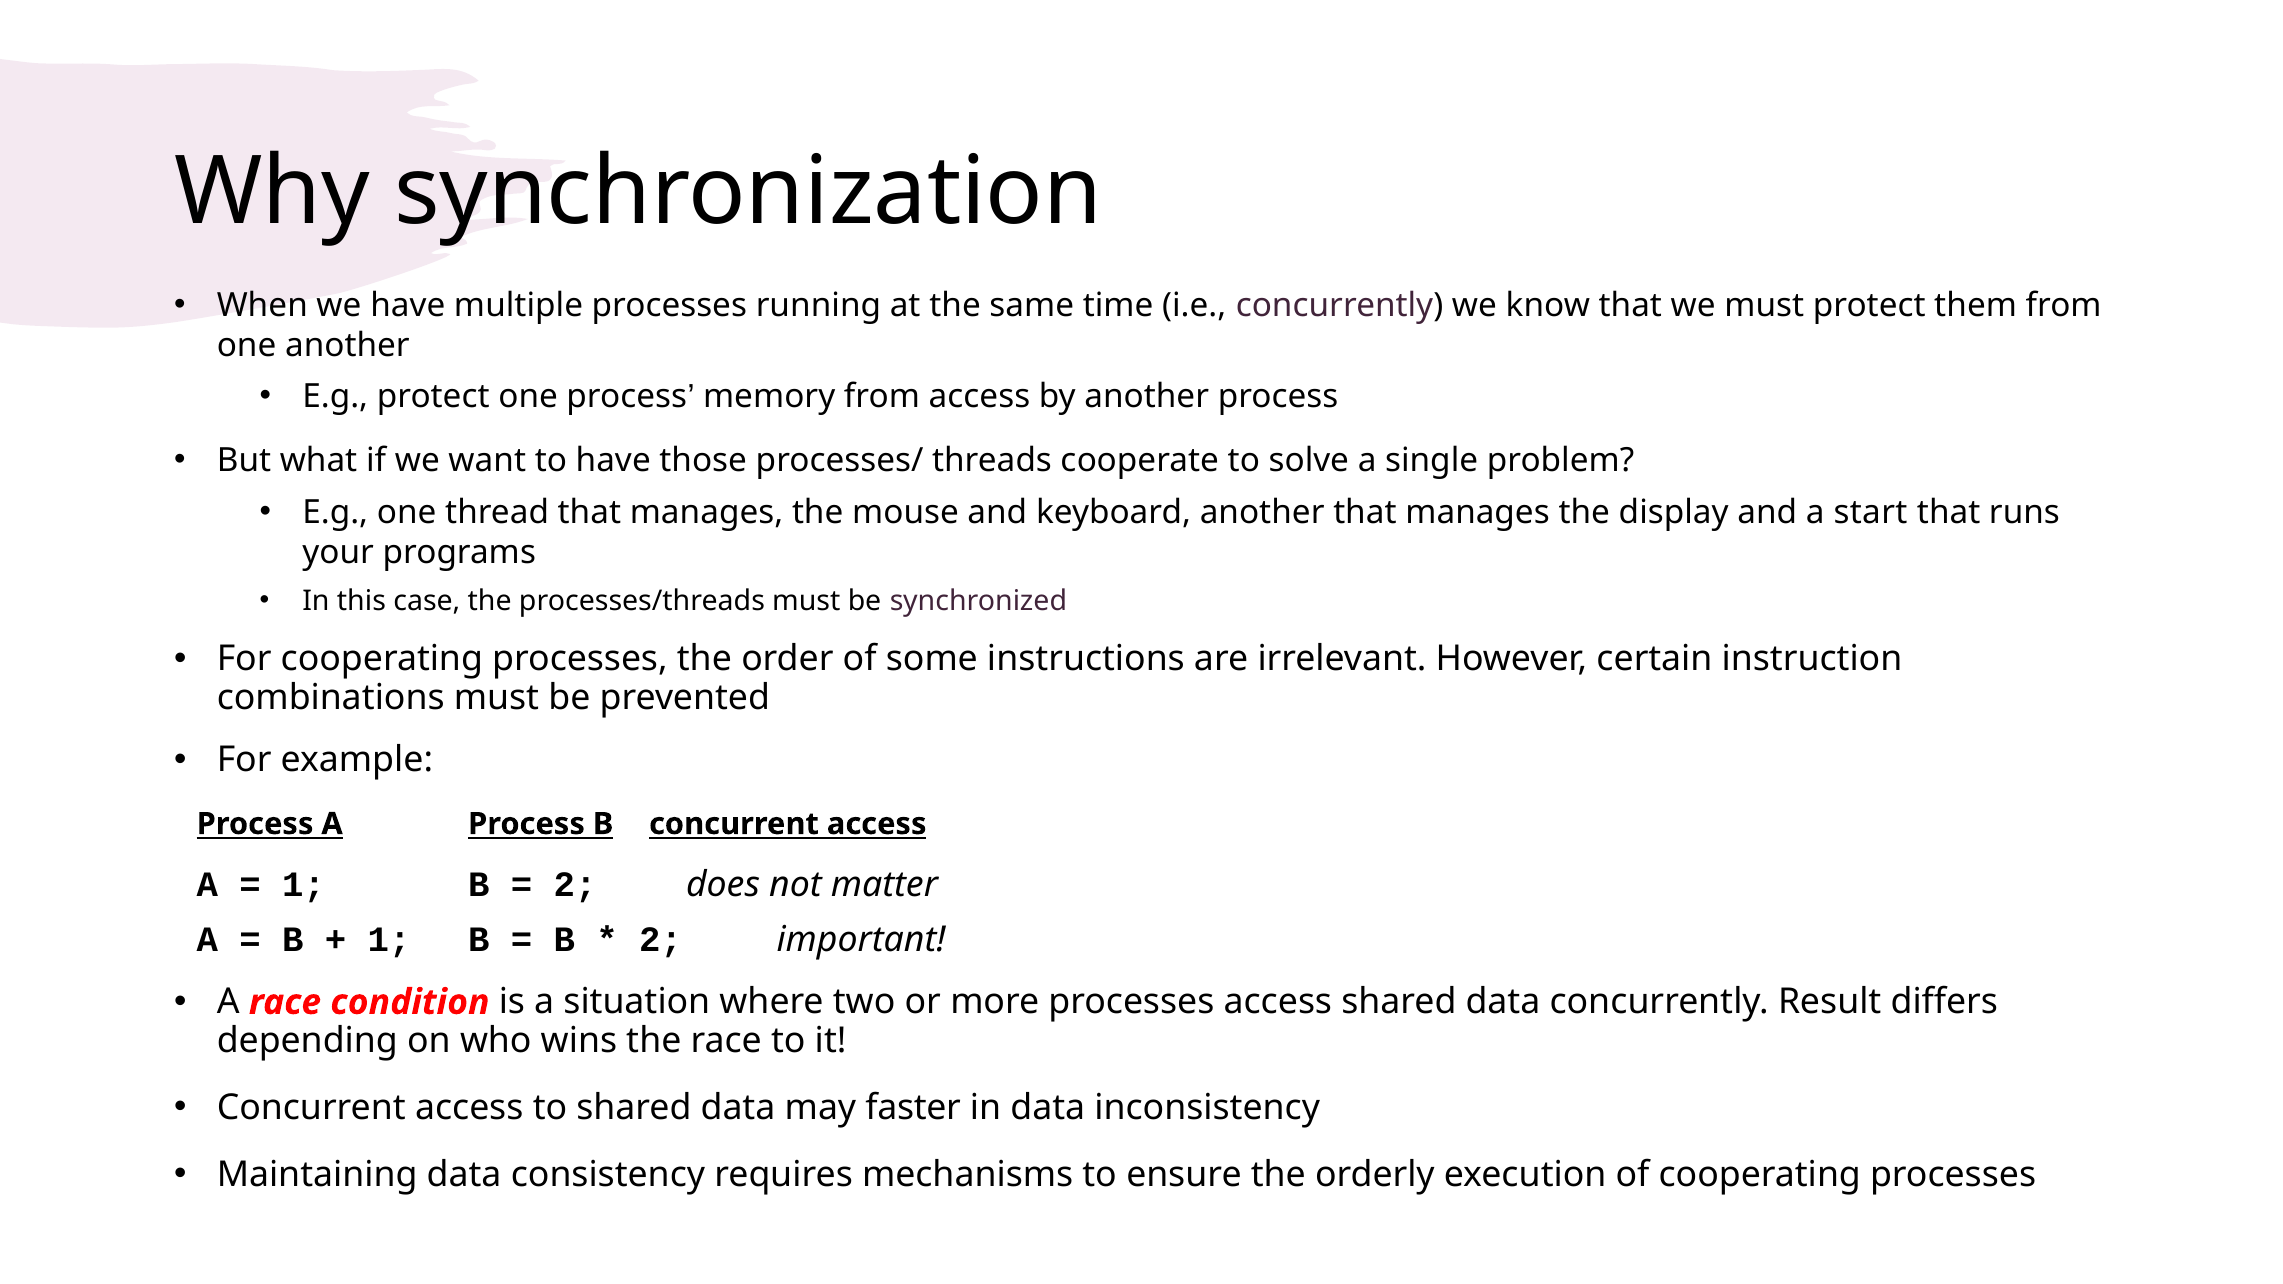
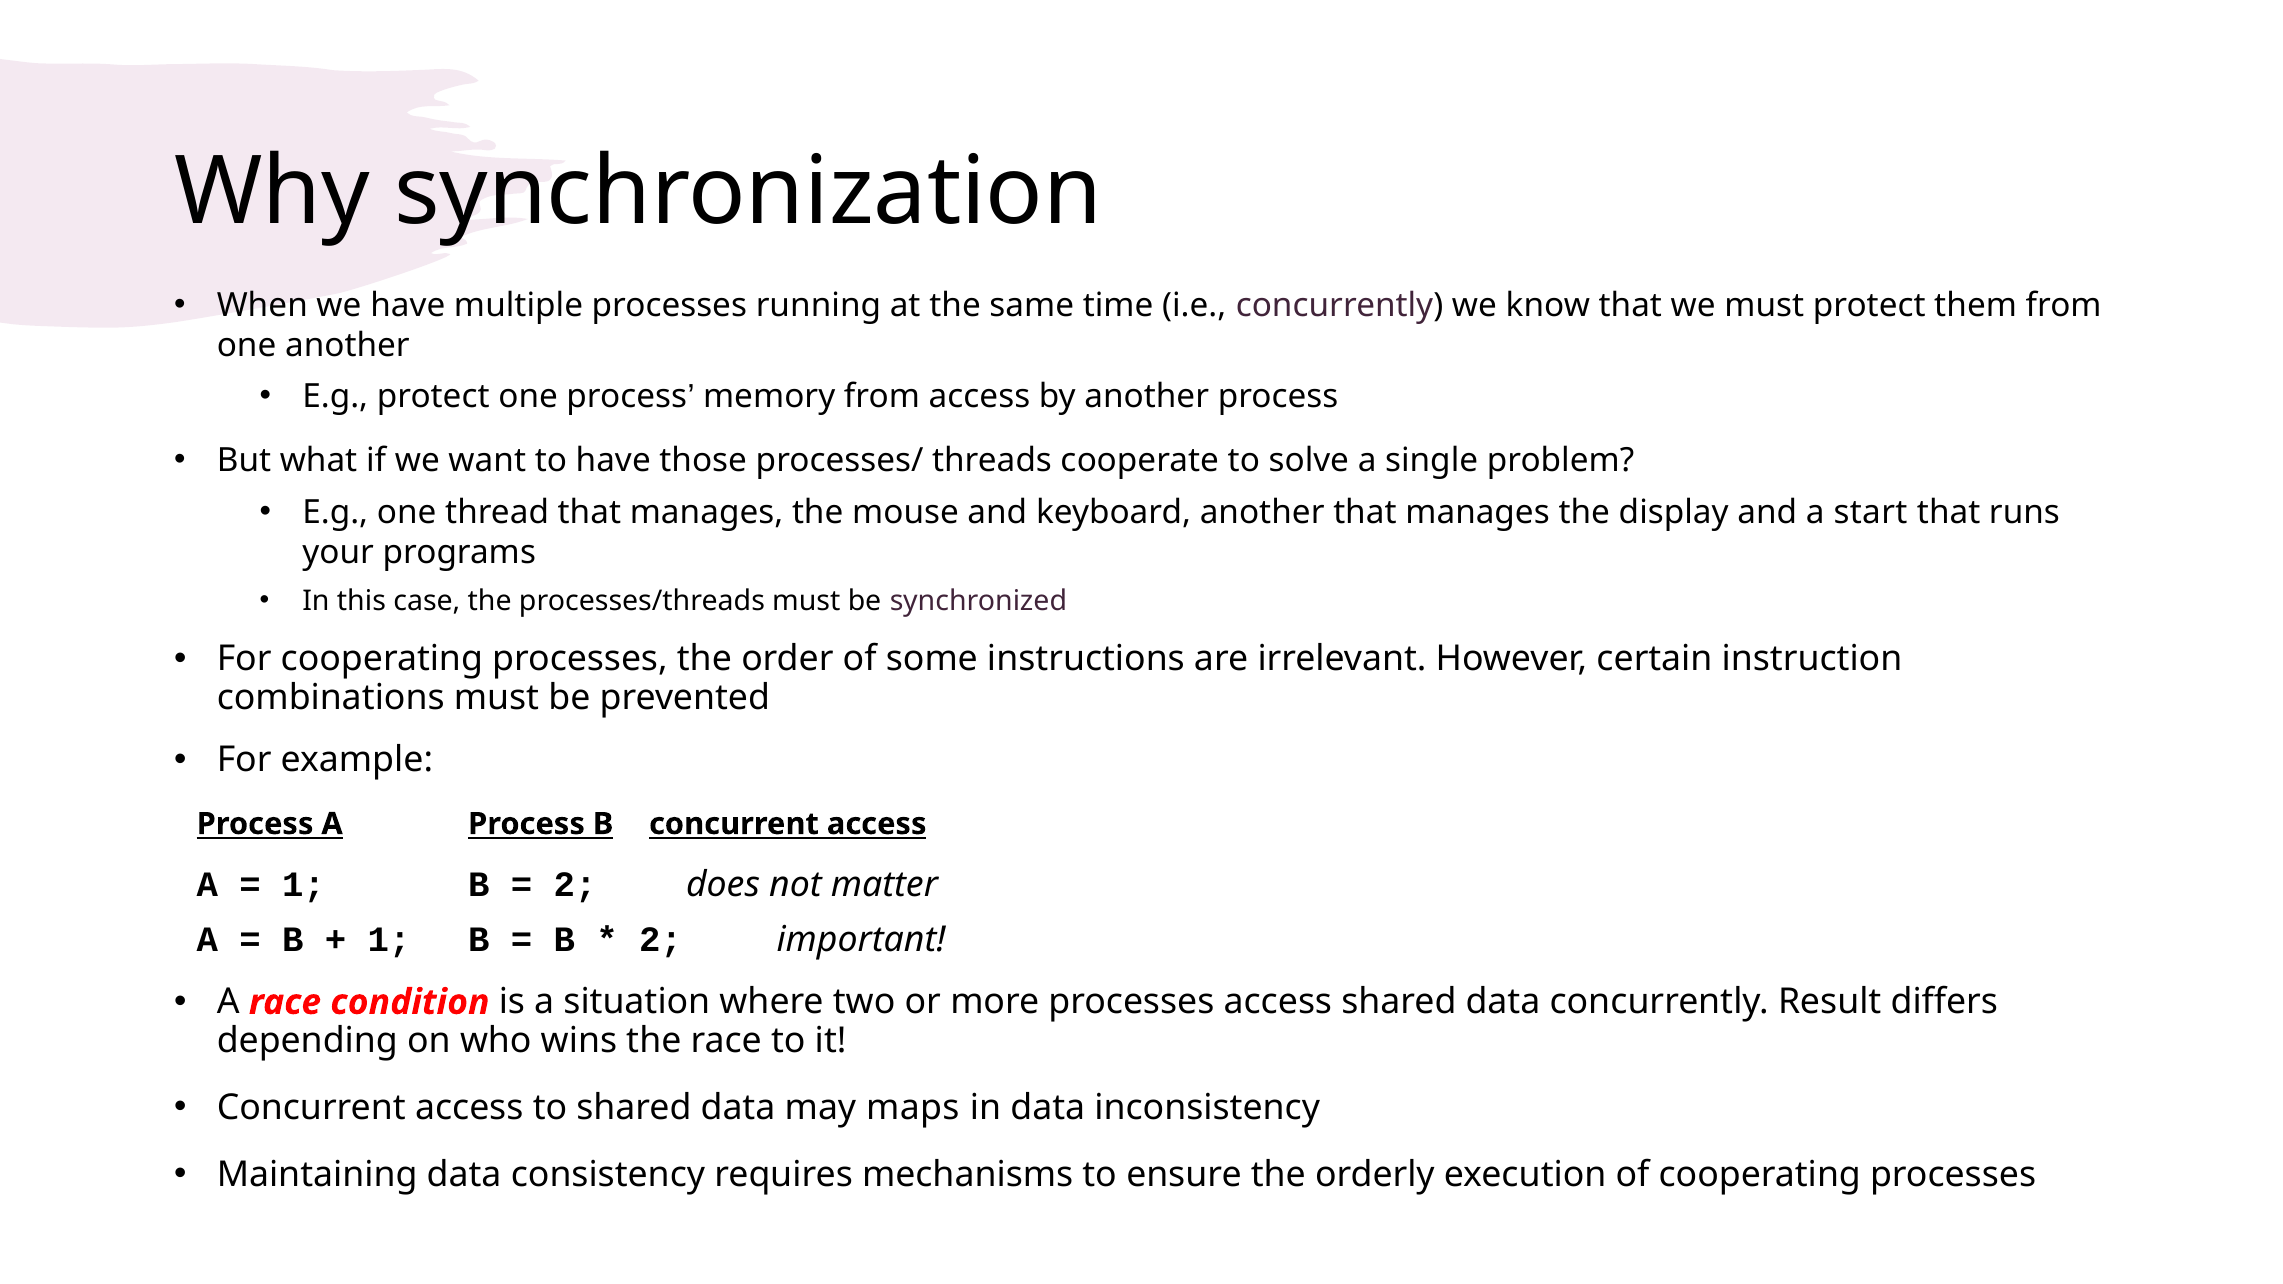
faster: faster -> maps
